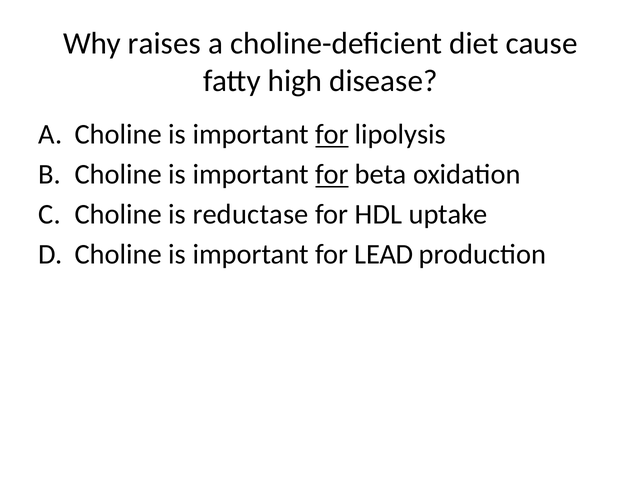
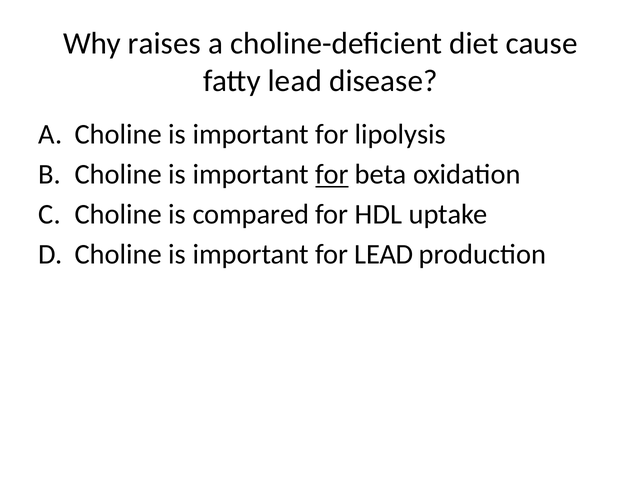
fatty high: high -> lead
for at (332, 134) underline: present -> none
reductase: reductase -> compared
